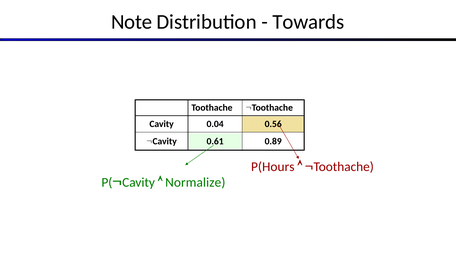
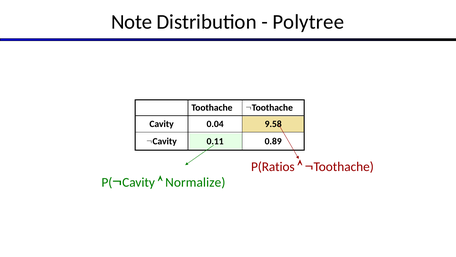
Towards: Towards -> Polytree
0.56: 0.56 -> 9.58
0.61: 0.61 -> 0.11
P(Hours: P(Hours -> P(Ratios
